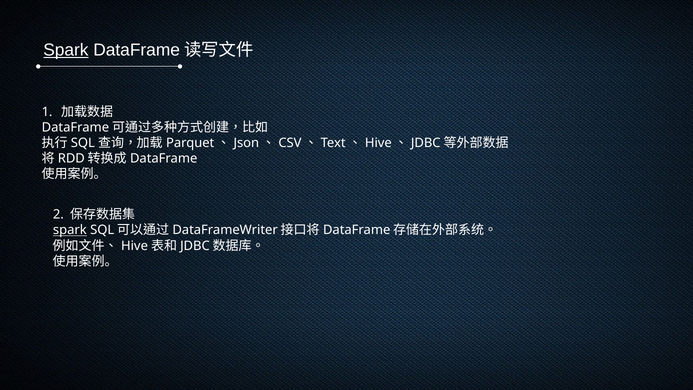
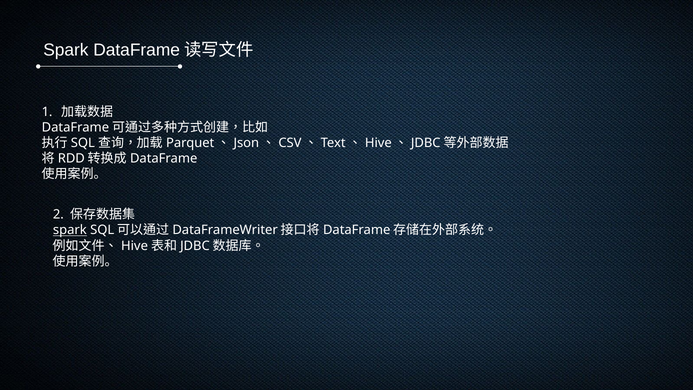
Spark at (66, 50) underline: present -> none
